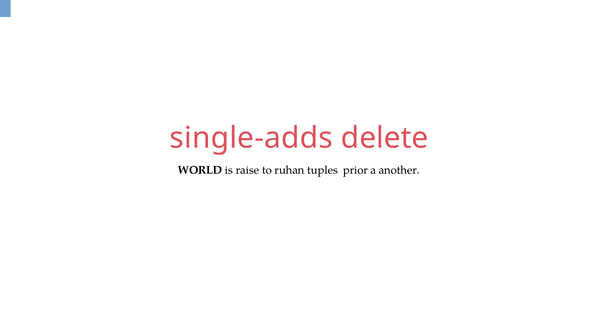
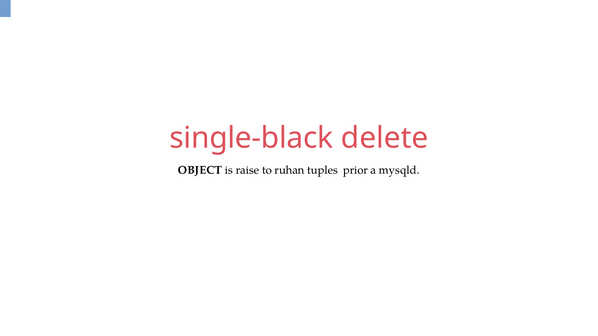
single-adds: single-adds -> single-black
WORLD: WORLD -> OBJECT
another: another -> mysqld
